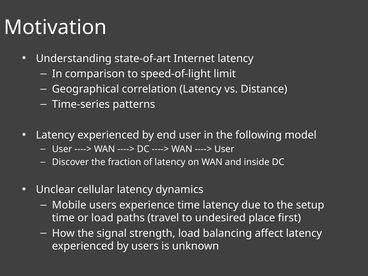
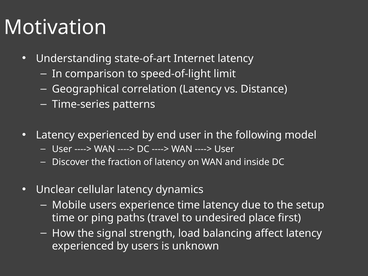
or load: load -> ping
